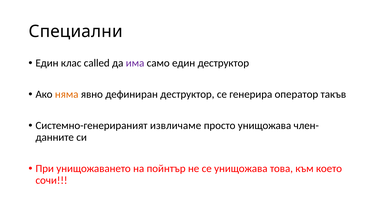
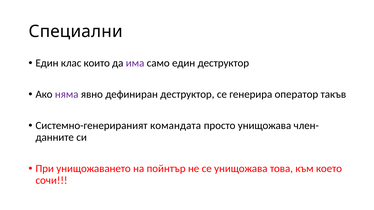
called: called -> които
няма colour: orange -> purple
извличаме: извличаме -> командата
